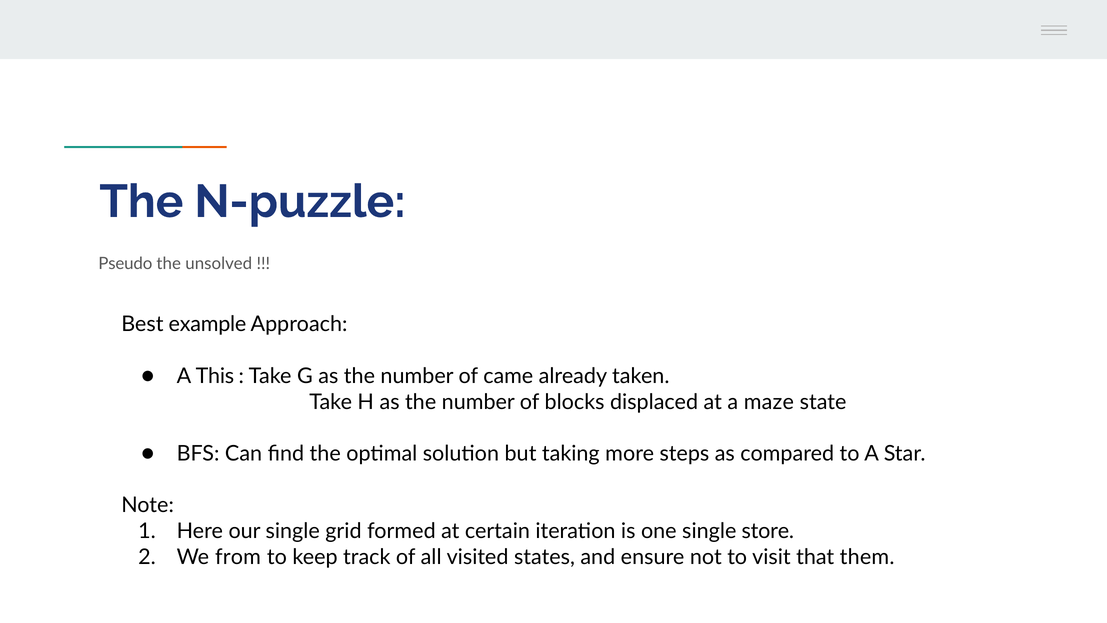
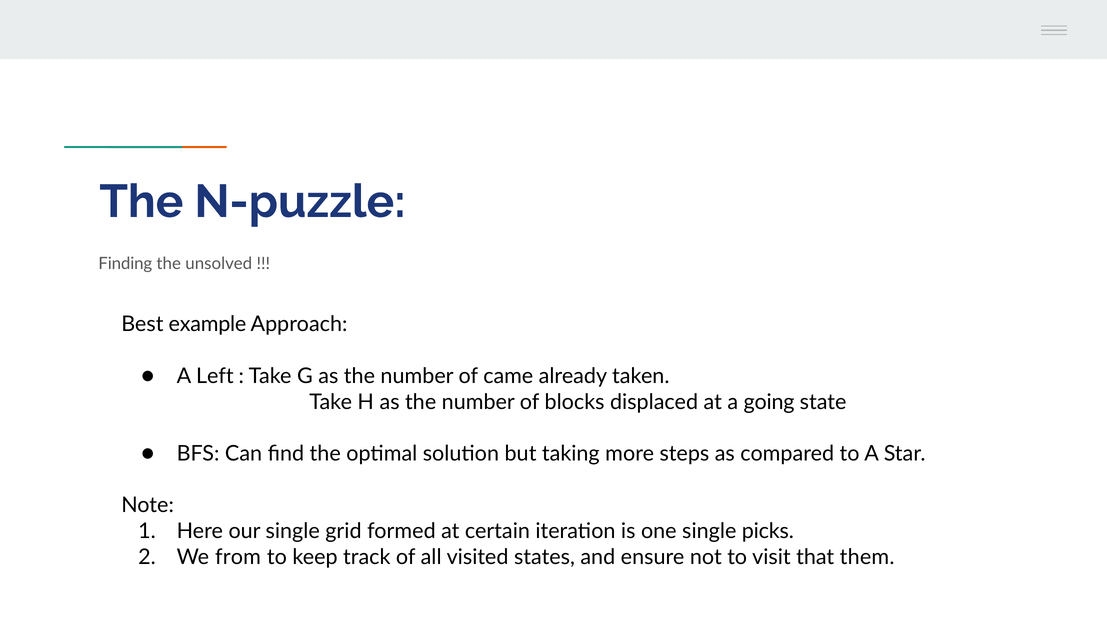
Pseudo: Pseudo -> Finding
This: This -> Left
maze: maze -> going
store: store -> picks
